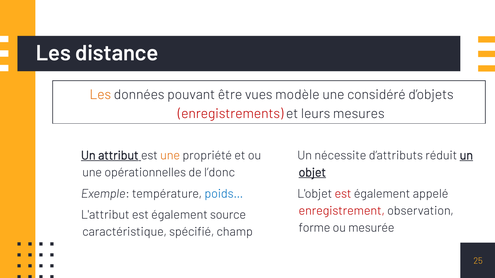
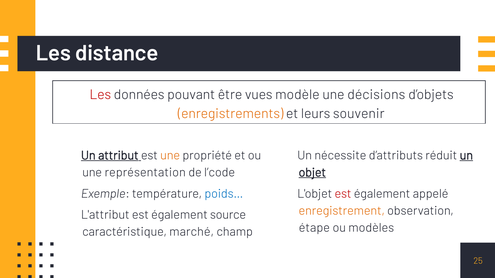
Les at (100, 95) colour: orange -> red
considéré: considéré -> décisions
enregistrements colour: red -> orange
mesures: mesures -> souvenir
opérationnelles: opérationnelles -> représentation
l’donc: l’donc -> l’code
enregistrement colour: red -> orange
forme: forme -> étape
mesurée: mesurée -> modèles
spécifié: spécifié -> marché
